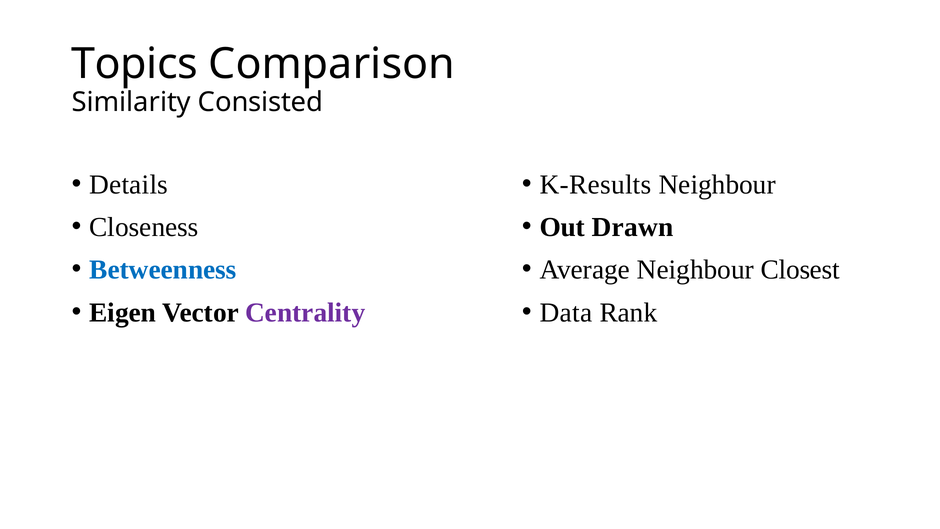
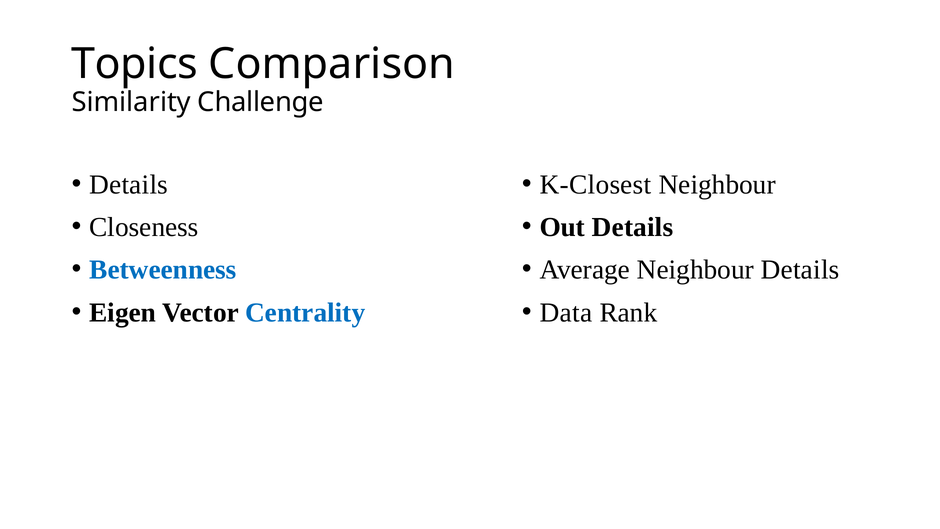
Consisted: Consisted -> Challenge
K-Results: K-Results -> K-Closest
Out Drawn: Drawn -> Details
Neighbour Closest: Closest -> Details
Centrality colour: purple -> blue
